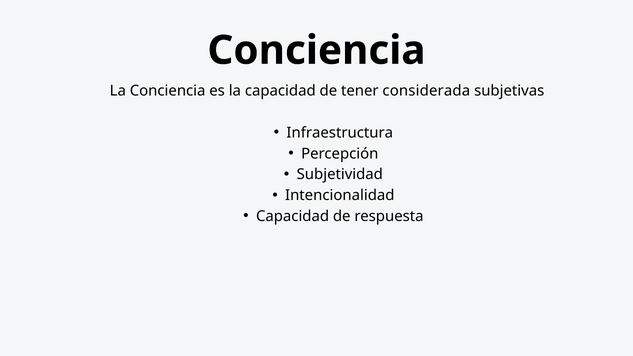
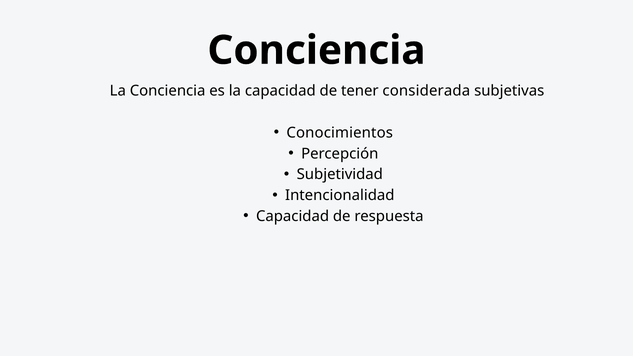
Infraestructura: Infraestructura -> Conocimientos
